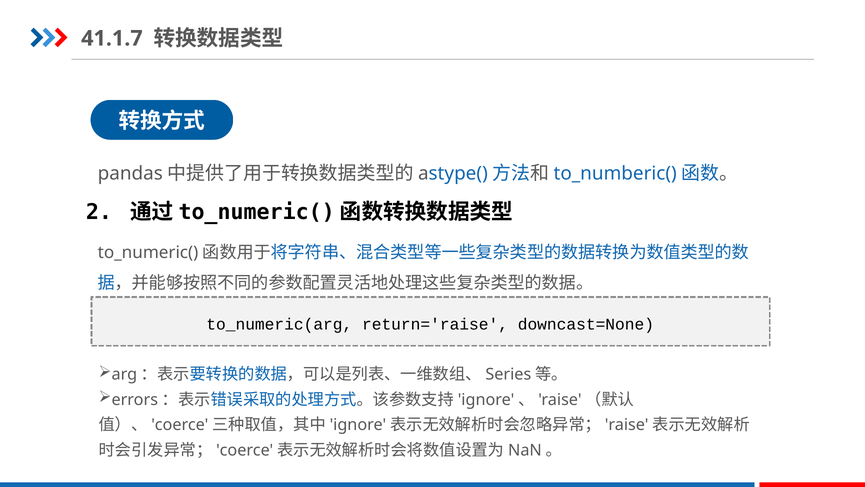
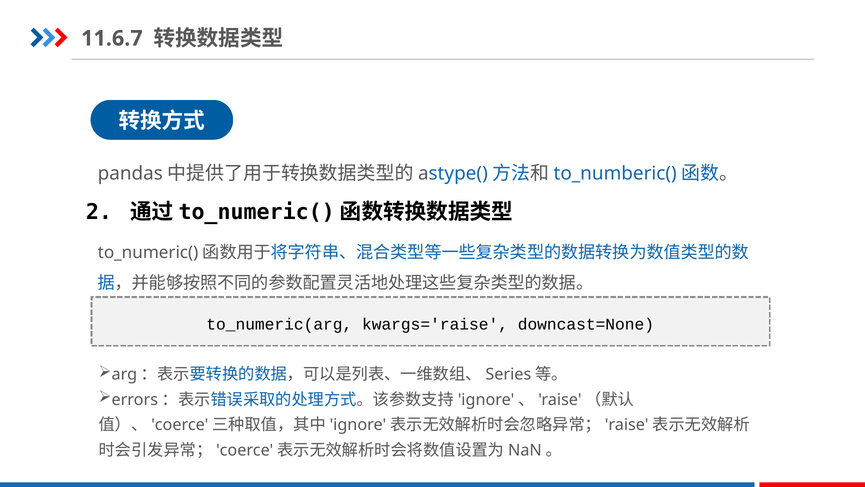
41.1.7: 41.1.7 -> 11.6.7
return='raise: return='raise -> kwargs='raise
